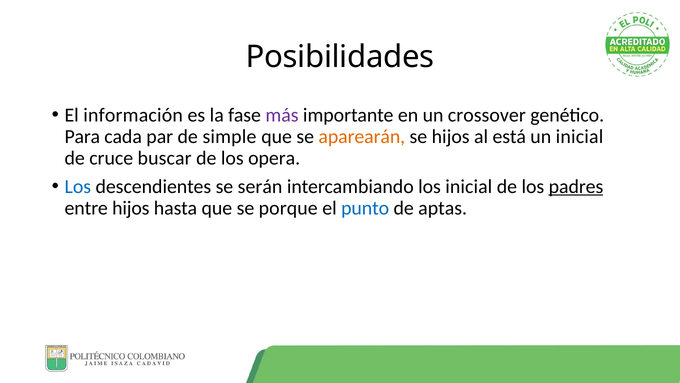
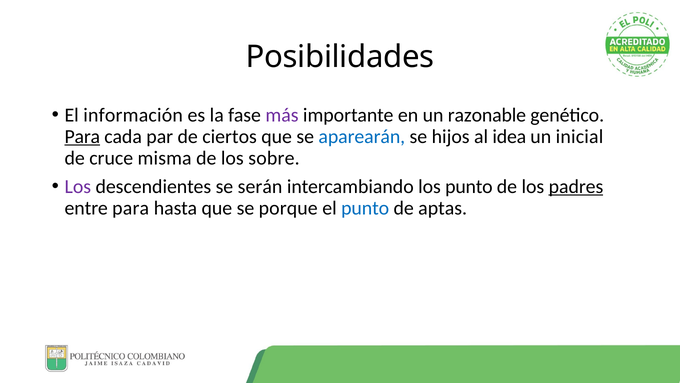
crossover: crossover -> razonable
Para at (82, 136) underline: none -> present
simple: simple -> ciertos
aparearán colour: orange -> blue
está: está -> idea
buscar: buscar -> misma
opera: opera -> sobre
Los at (78, 186) colour: blue -> purple
los inicial: inicial -> punto
entre hijos: hijos -> para
